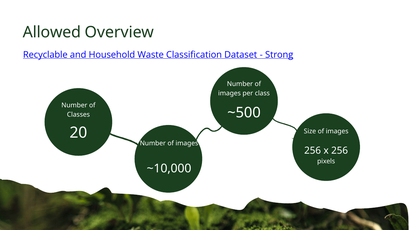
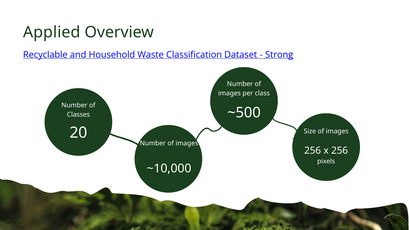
Allowed: Allowed -> Applied
